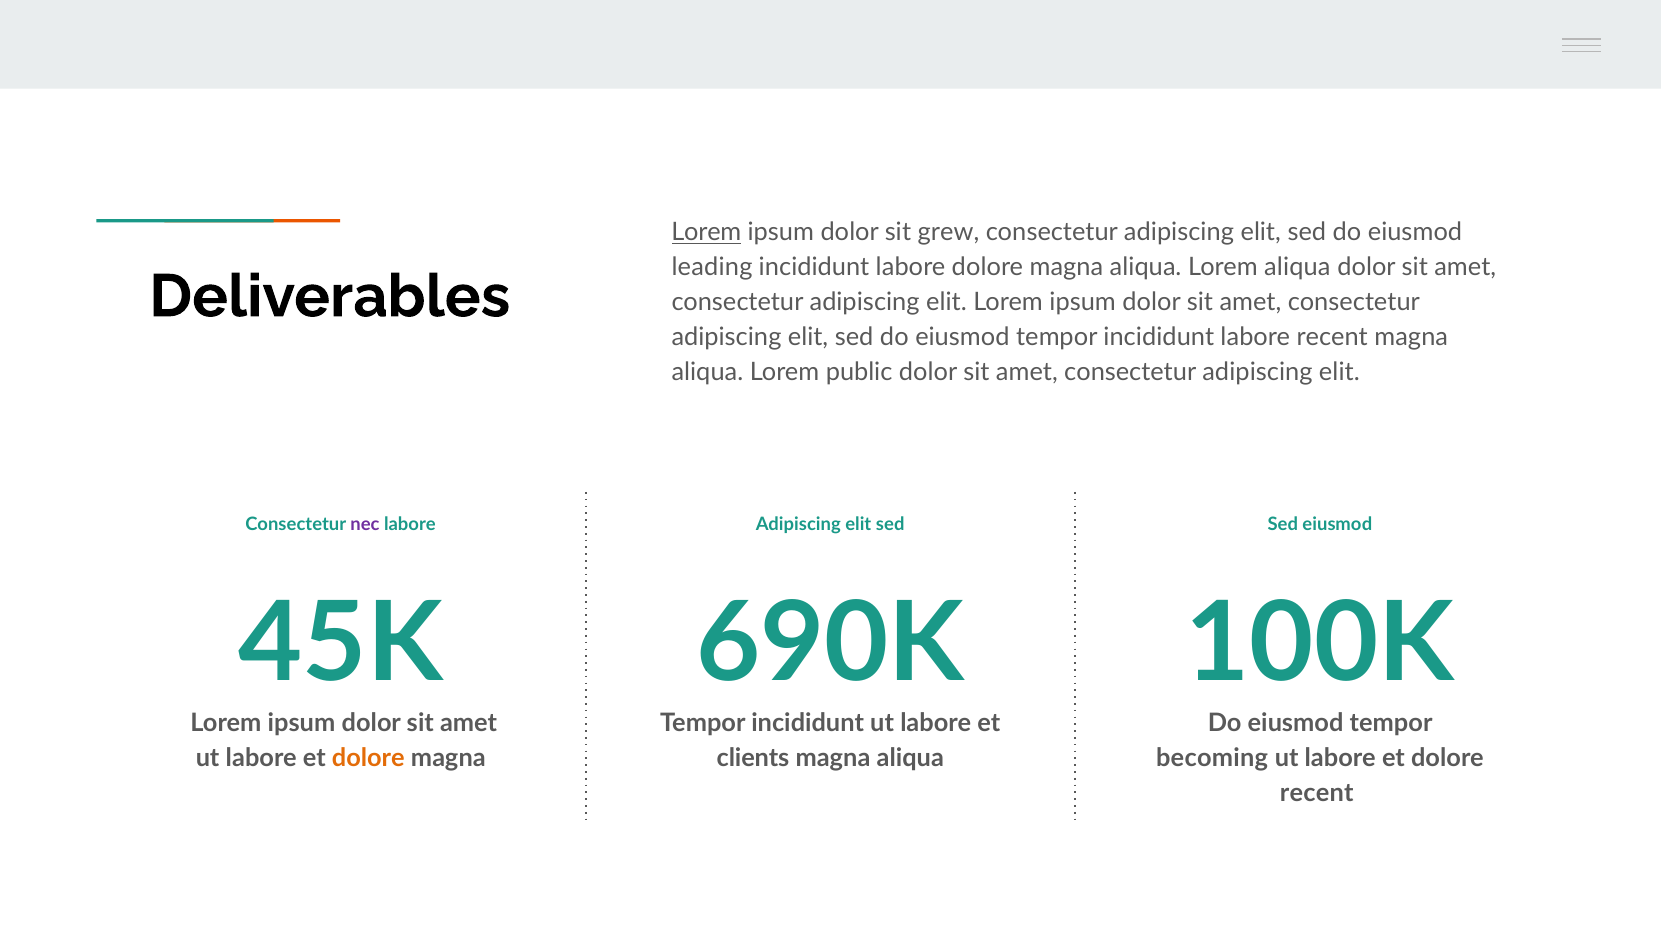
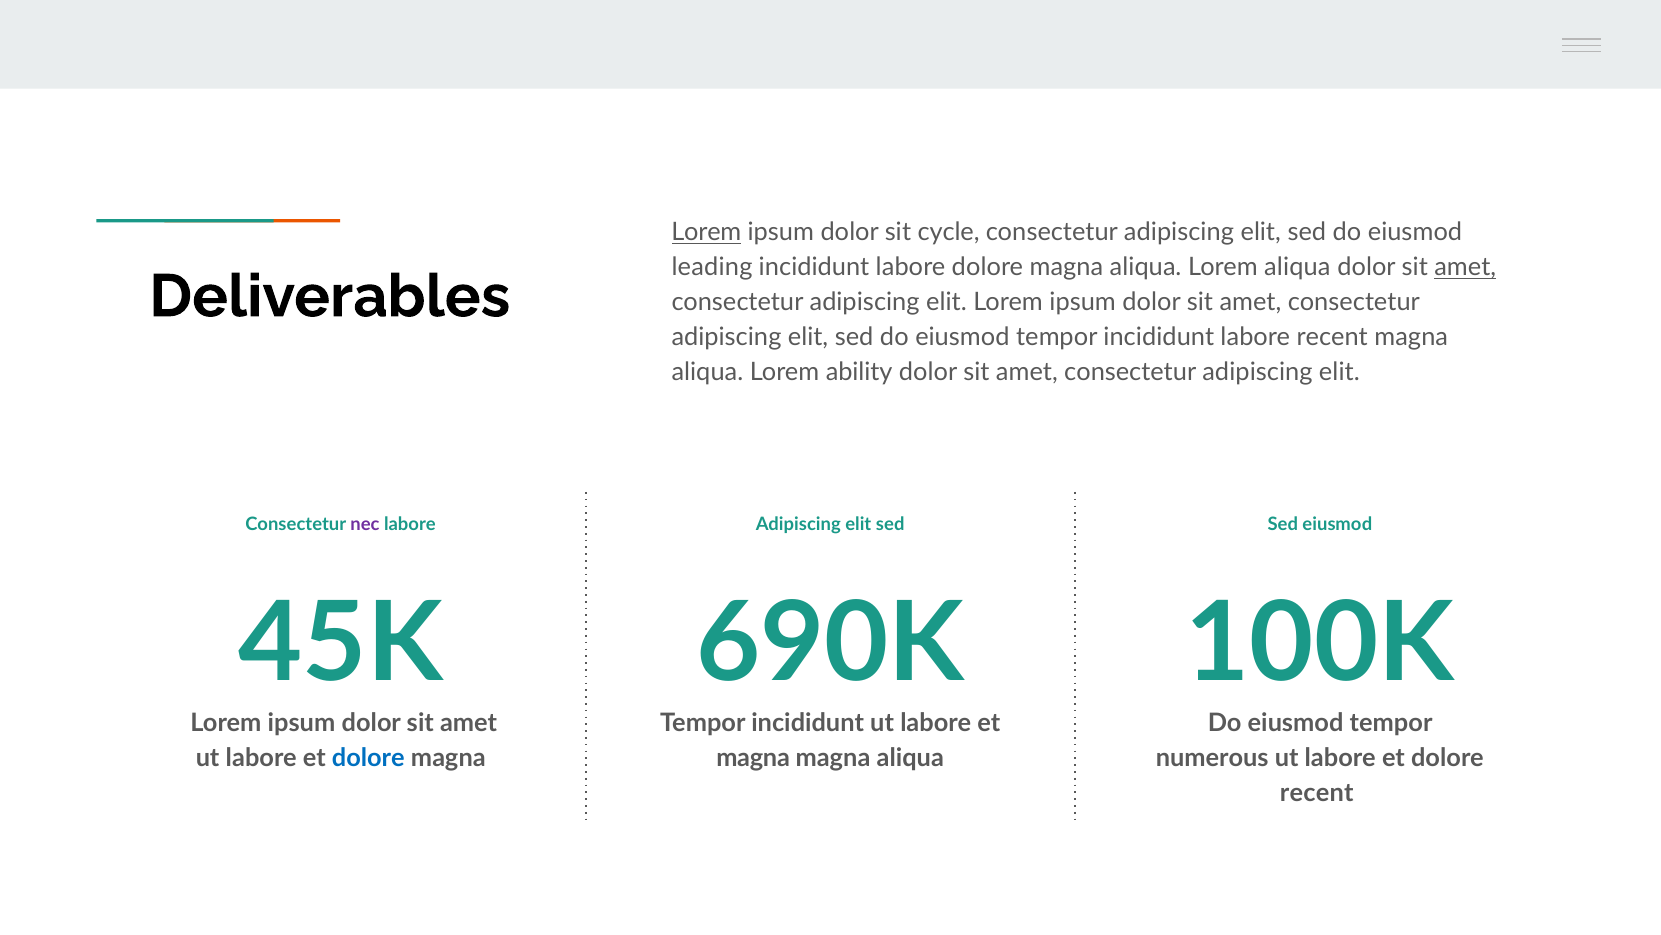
grew: grew -> cycle
amet at (1465, 267) underline: none -> present
public: public -> ability
dolore at (368, 758) colour: orange -> blue
clients at (753, 758): clients -> magna
becoming: becoming -> numerous
